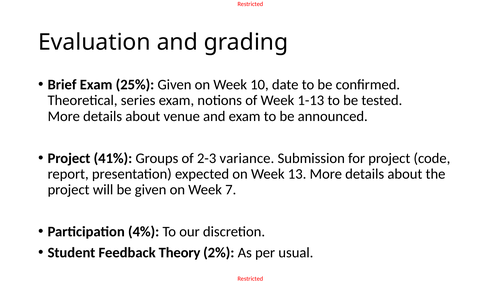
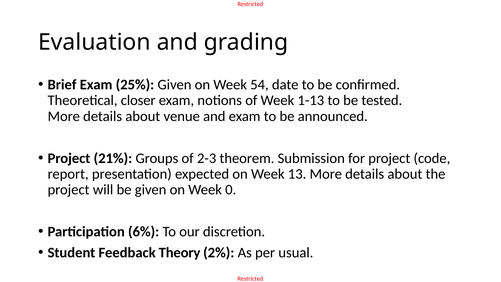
10: 10 -> 54
series: series -> closer
41%: 41% -> 21%
variance: variance -> theorem
7: 7 -> 0
4%: 4% -> 6%
